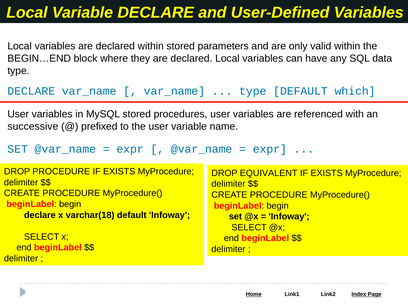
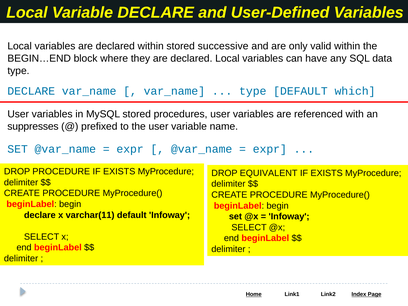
parameters: parameters -> successive
successive: successive -> suppresses
varchar(18: varchar(18 -> varchar(11
